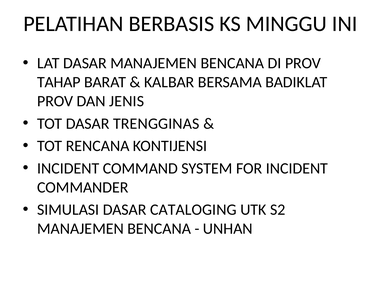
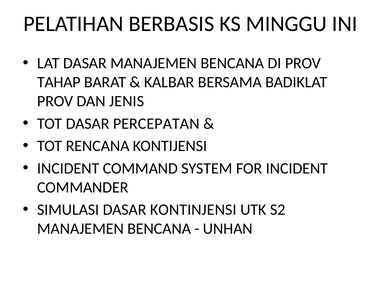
TRENGGINAS: TRENGGINAS -> PERCEPATAN
CATALOGING: CATALOGING -> KONTINJENSI
